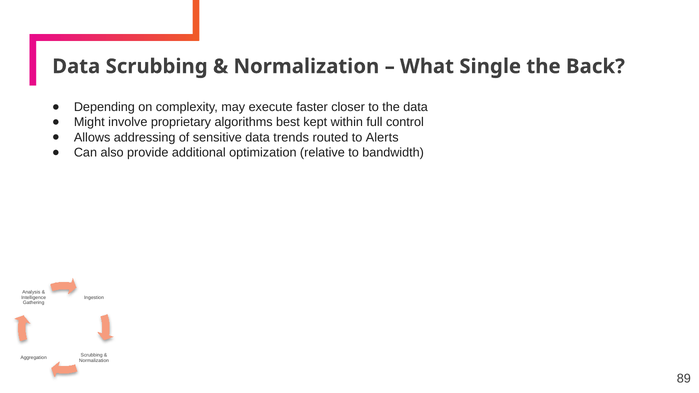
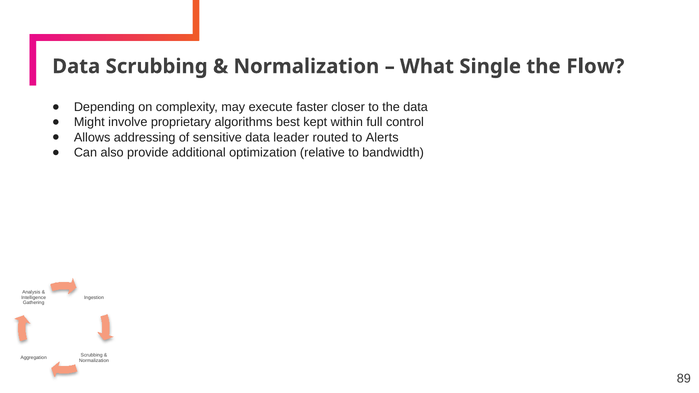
Back: Back -> Flow
trends: trends -> leader
